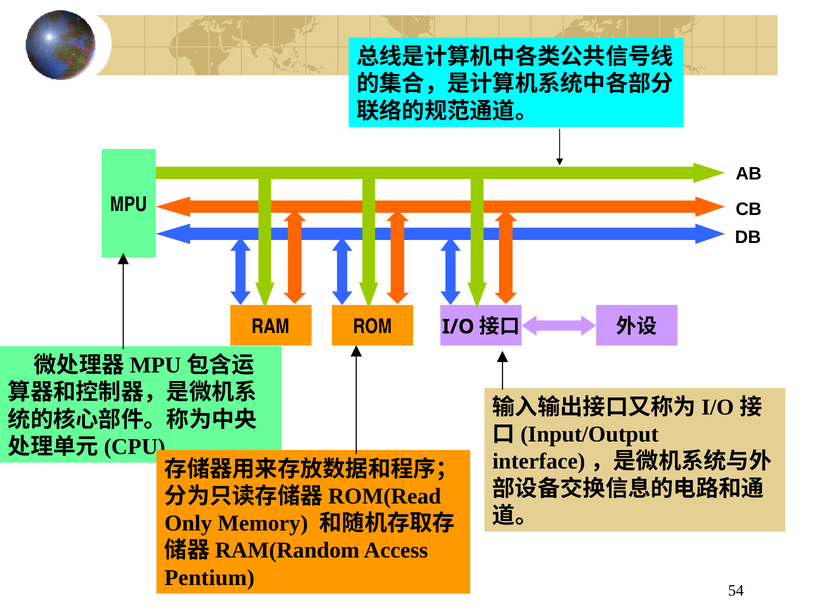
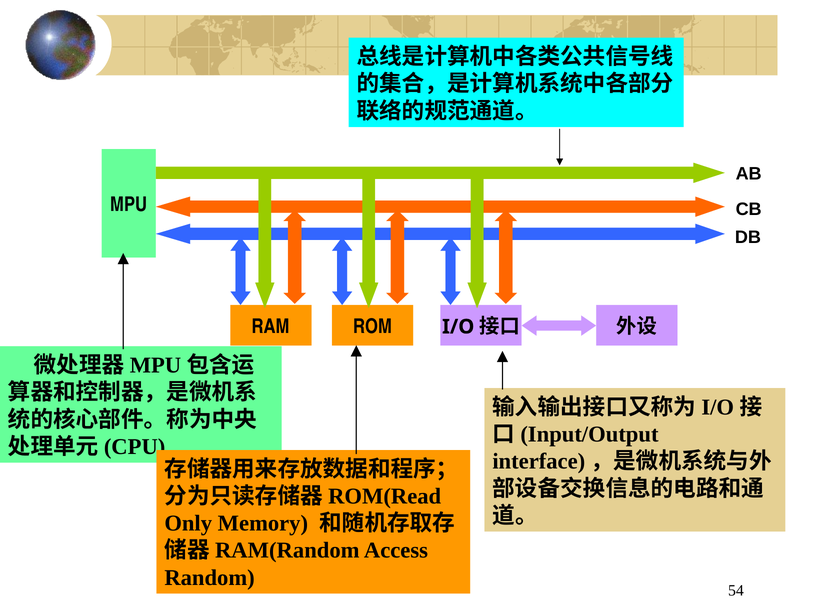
Pentium: Pentium -> Random
